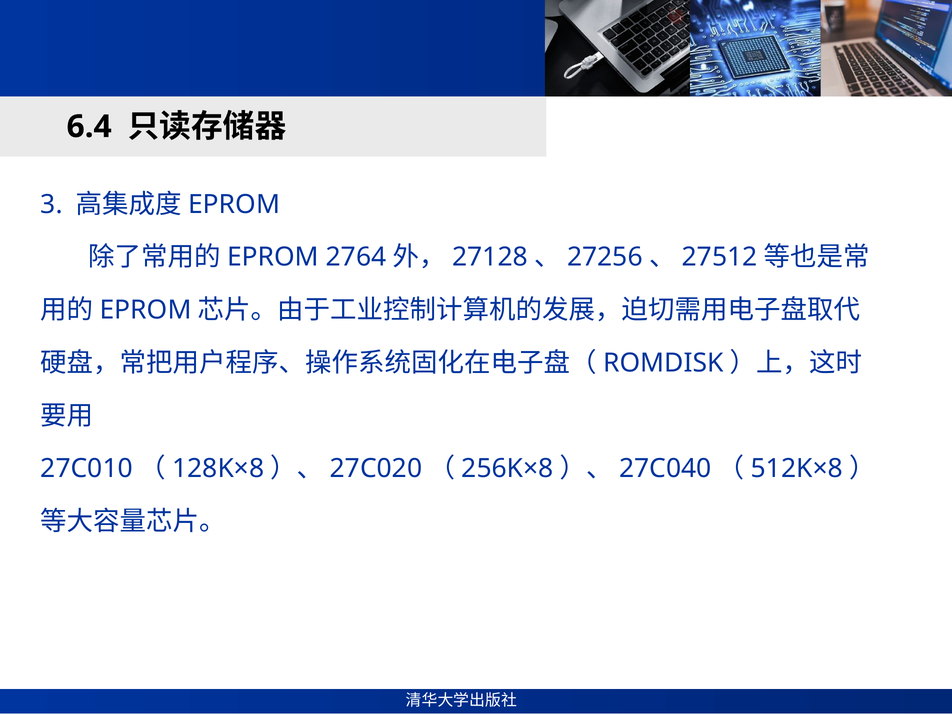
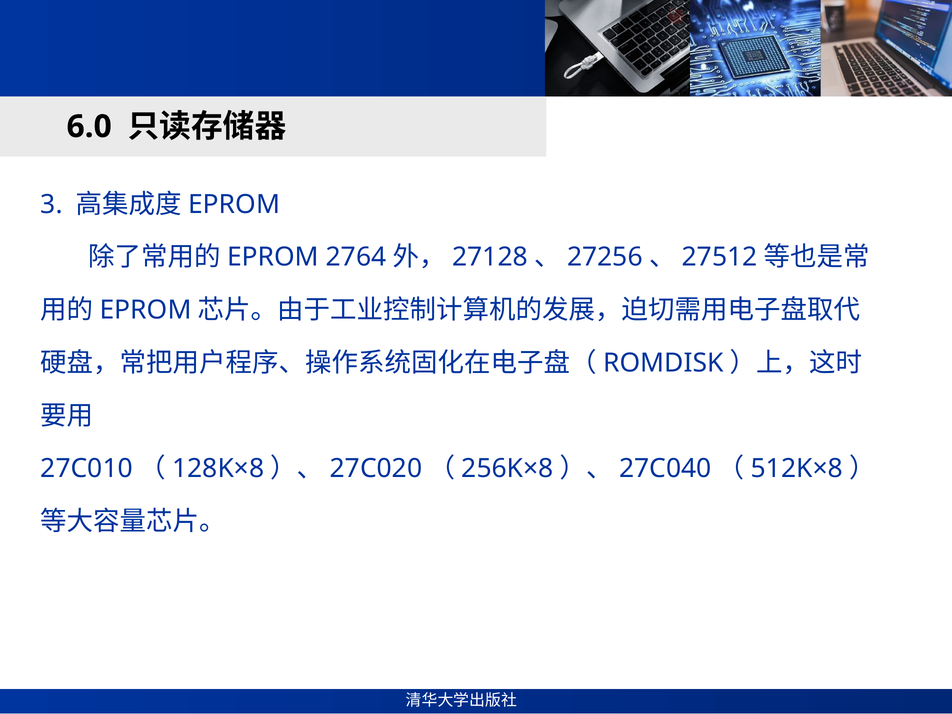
6.4: 6.4 -> 6.0
